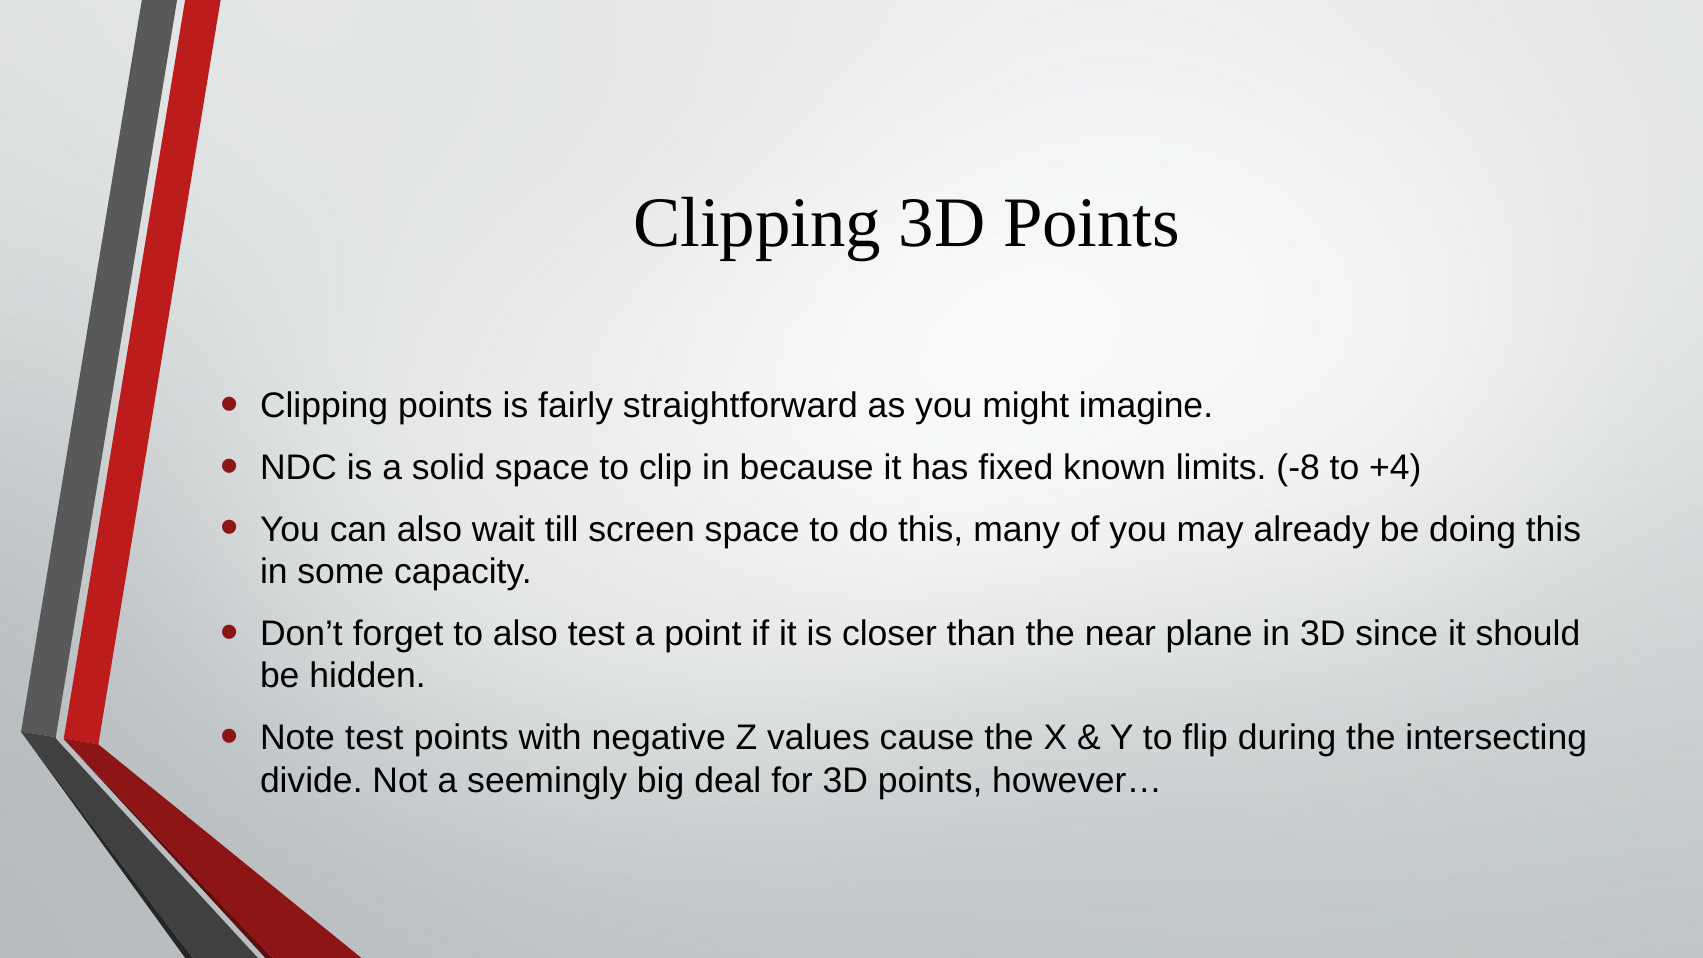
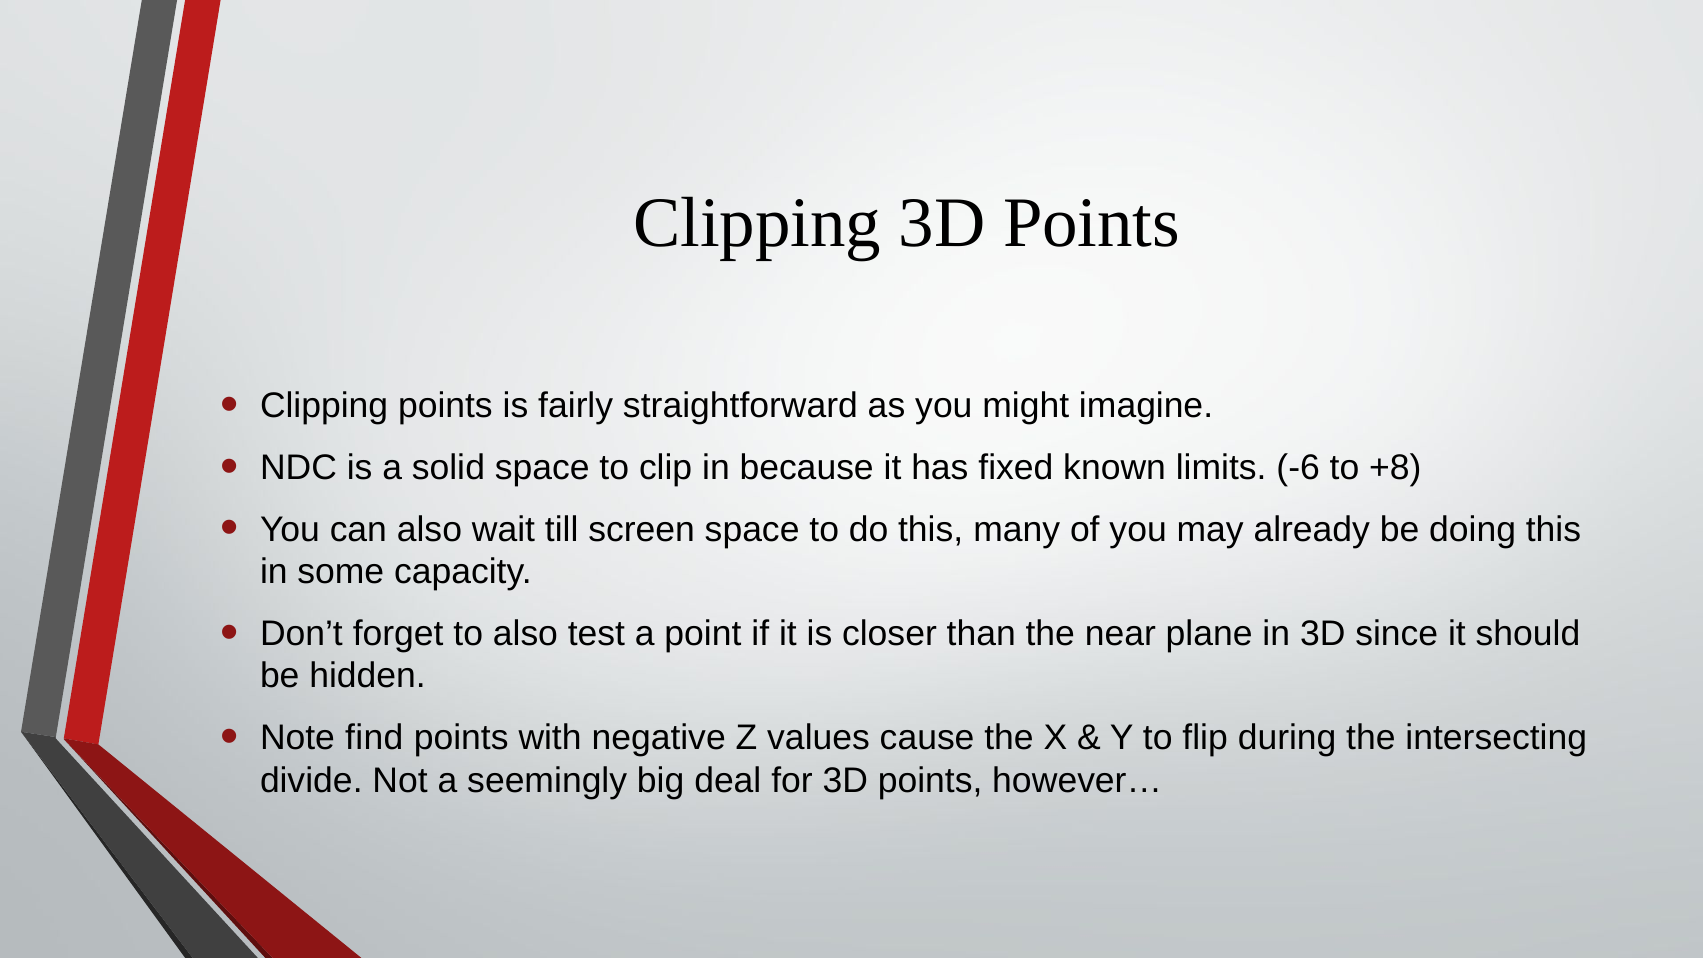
-8: -8 -> -6
+4: +4 -> +8
Note test: test -> find
